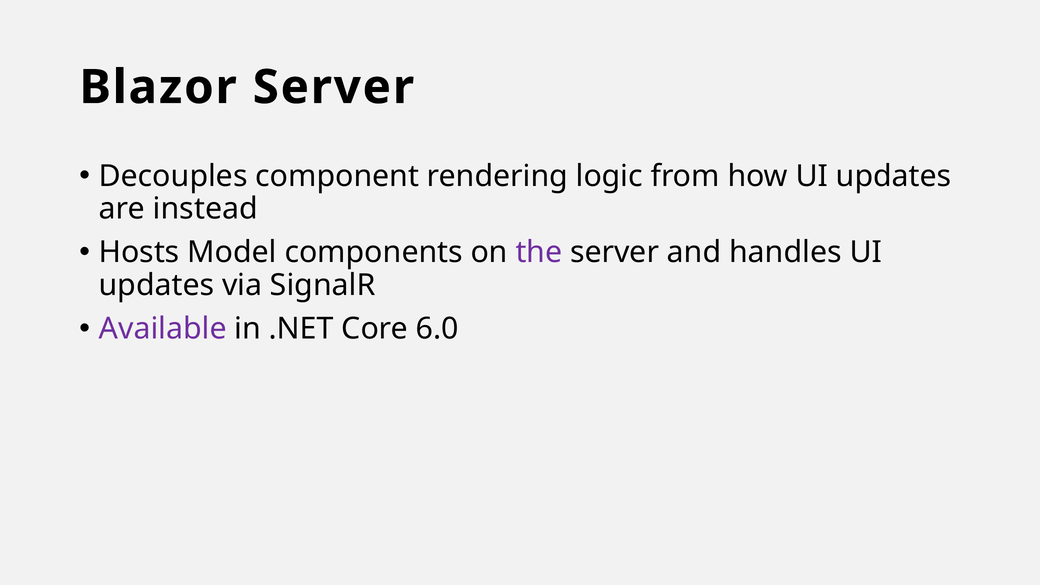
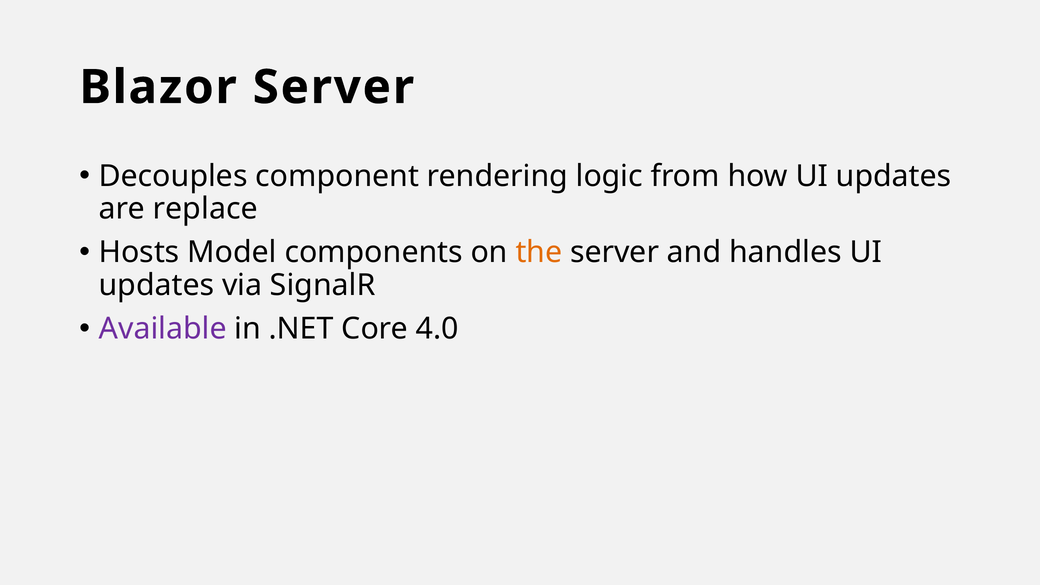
instead: instead -> replace
the colour: purple -> orange
6.0: 6.0 -> 4.0
